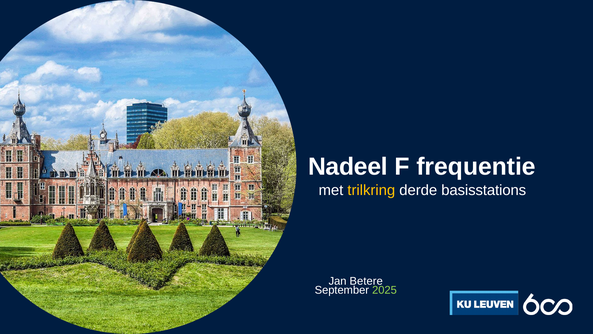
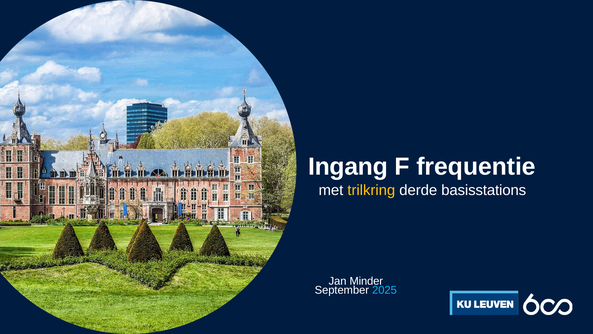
Nadeel: Nadeel -> Ingang
Betere: Betere -> Minder
2025 colour: light green -> light blue
